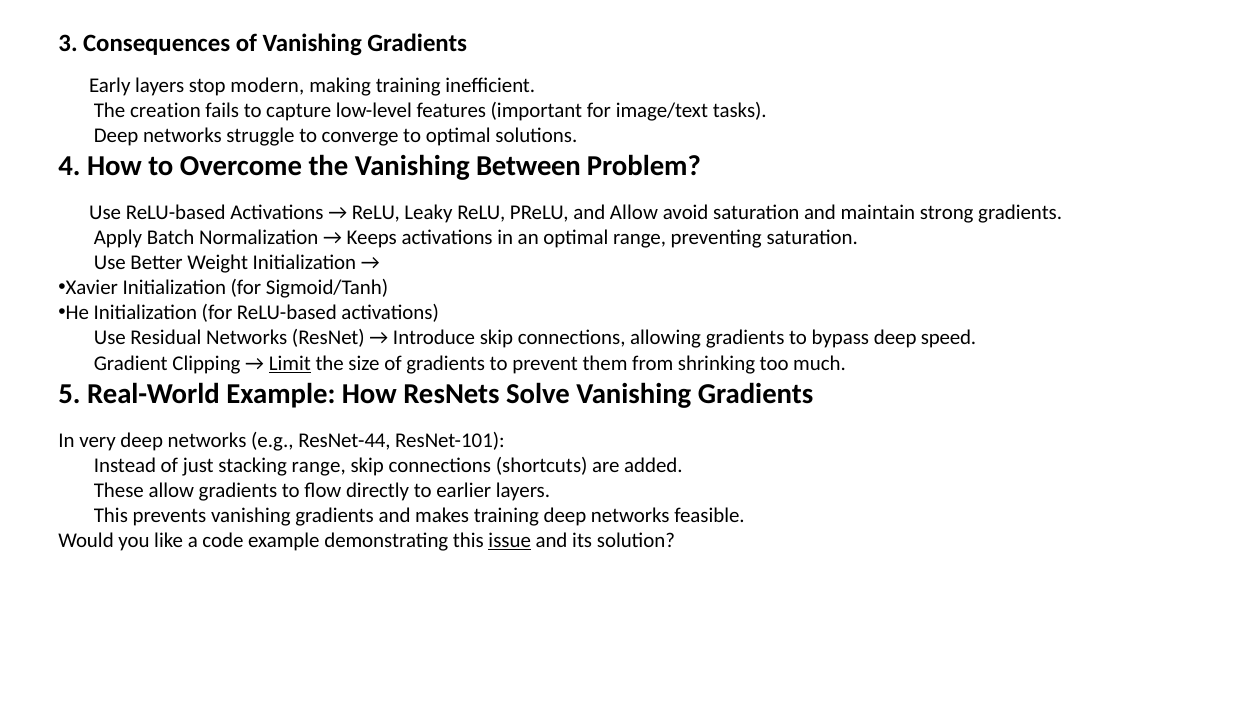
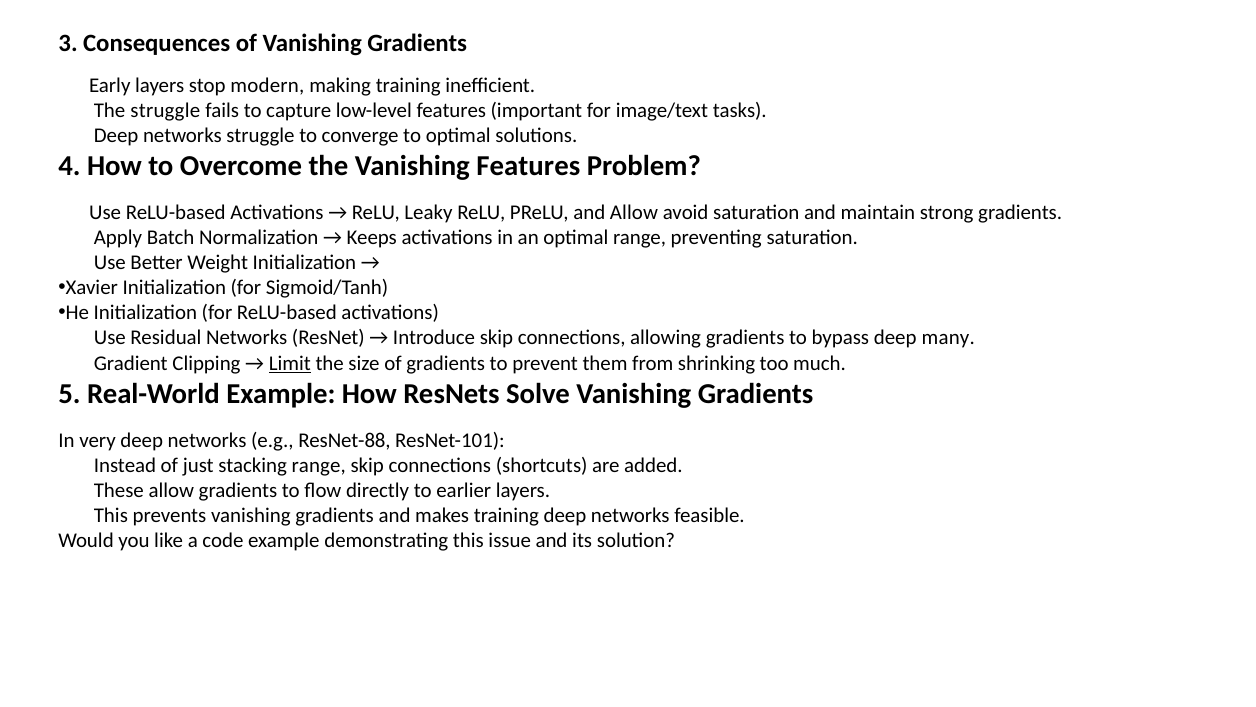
creation at (165, 110): creation -> struggle
Vanishing Between: Between -> Features
speed: speed -> many
ResNet-44: ResNet-44 -> ResNet-88
issue underline: present -> none
